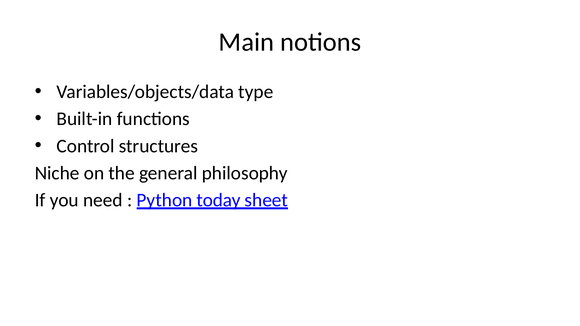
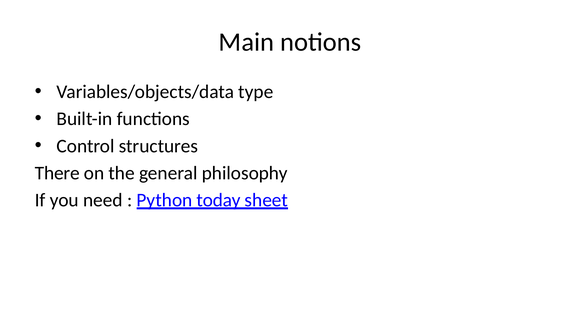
Niche: Niche -> There
